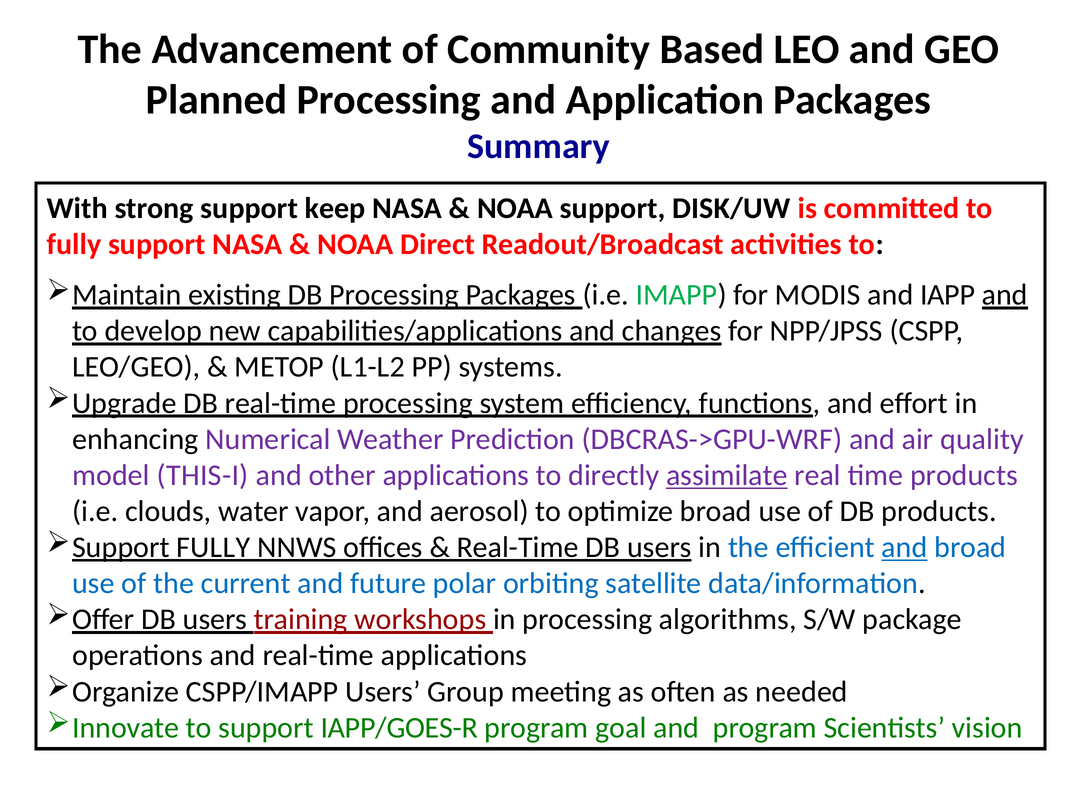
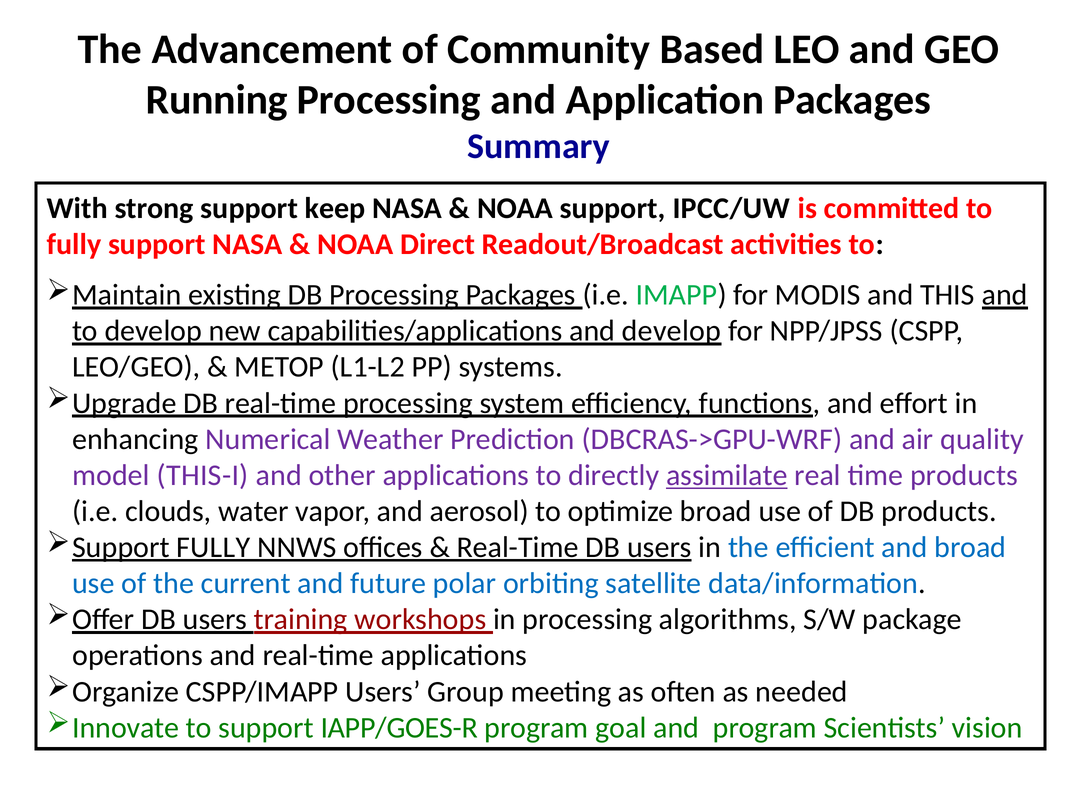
Planned: Planned -> Running
DISK/UW: DISK/UW -> IPCC/UW
IAPP: IAPP -> THIS
and changes: changes -> develop
and at (904, 547) underline: present -> none
